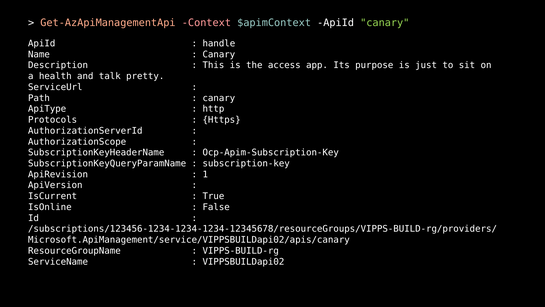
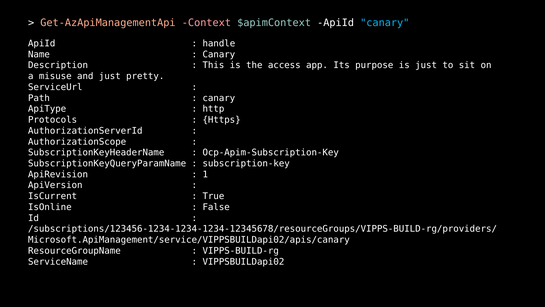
canary at (385, 23) colour: light green -> light blue
health: health -> misuse
and talk: talk -> just
